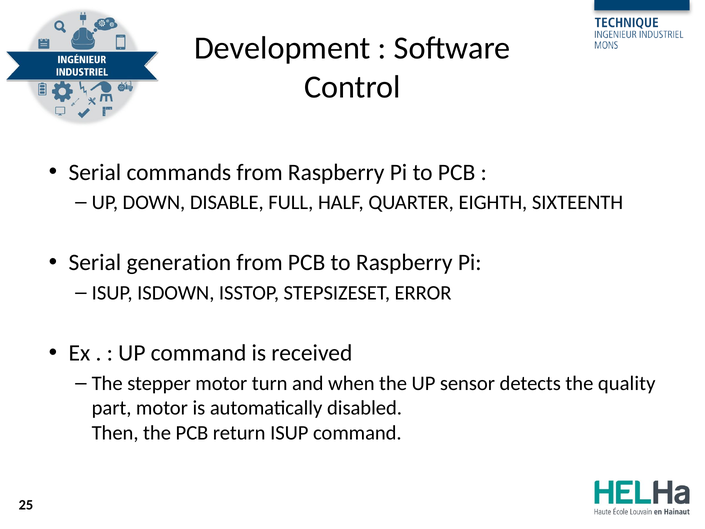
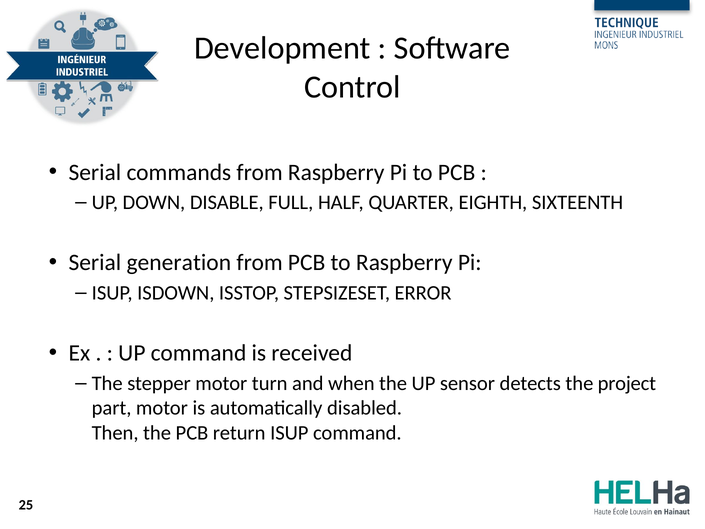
quality: quality -> project
